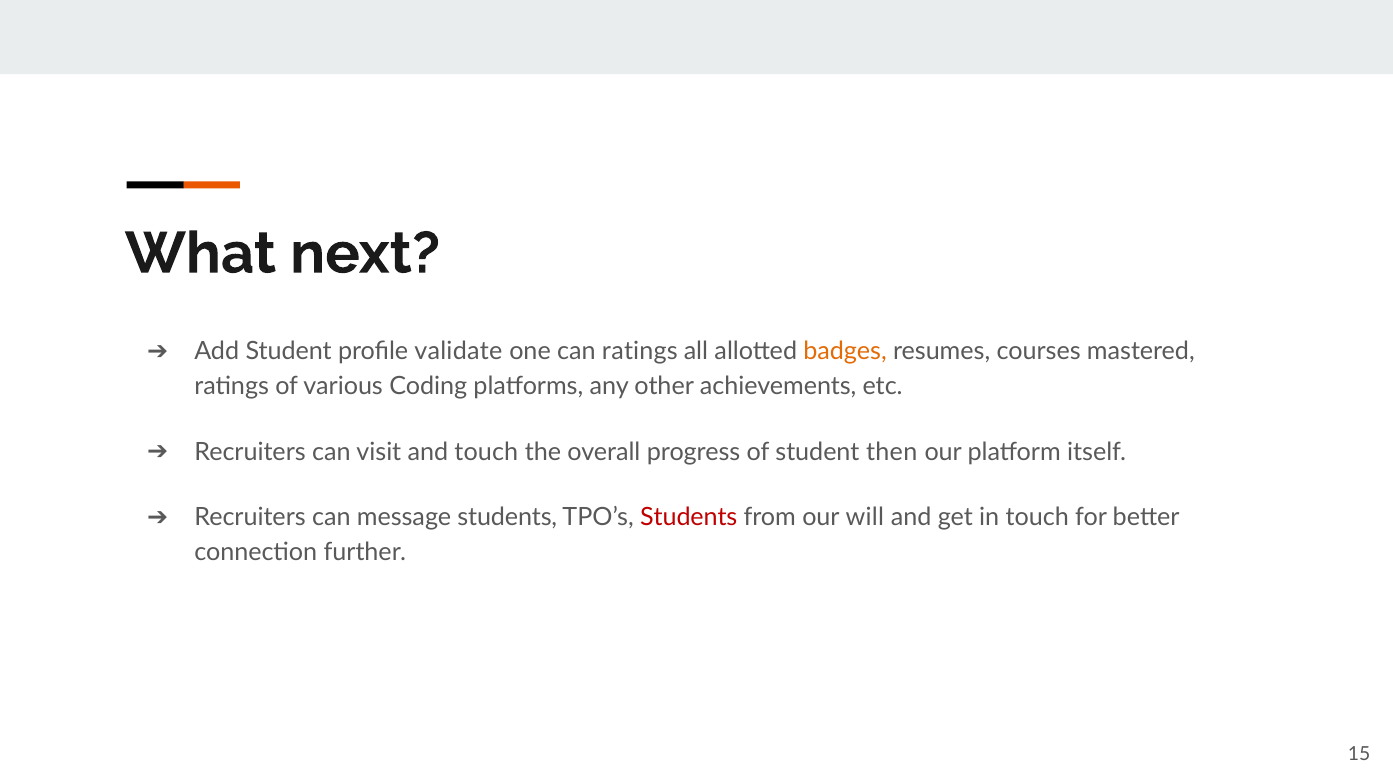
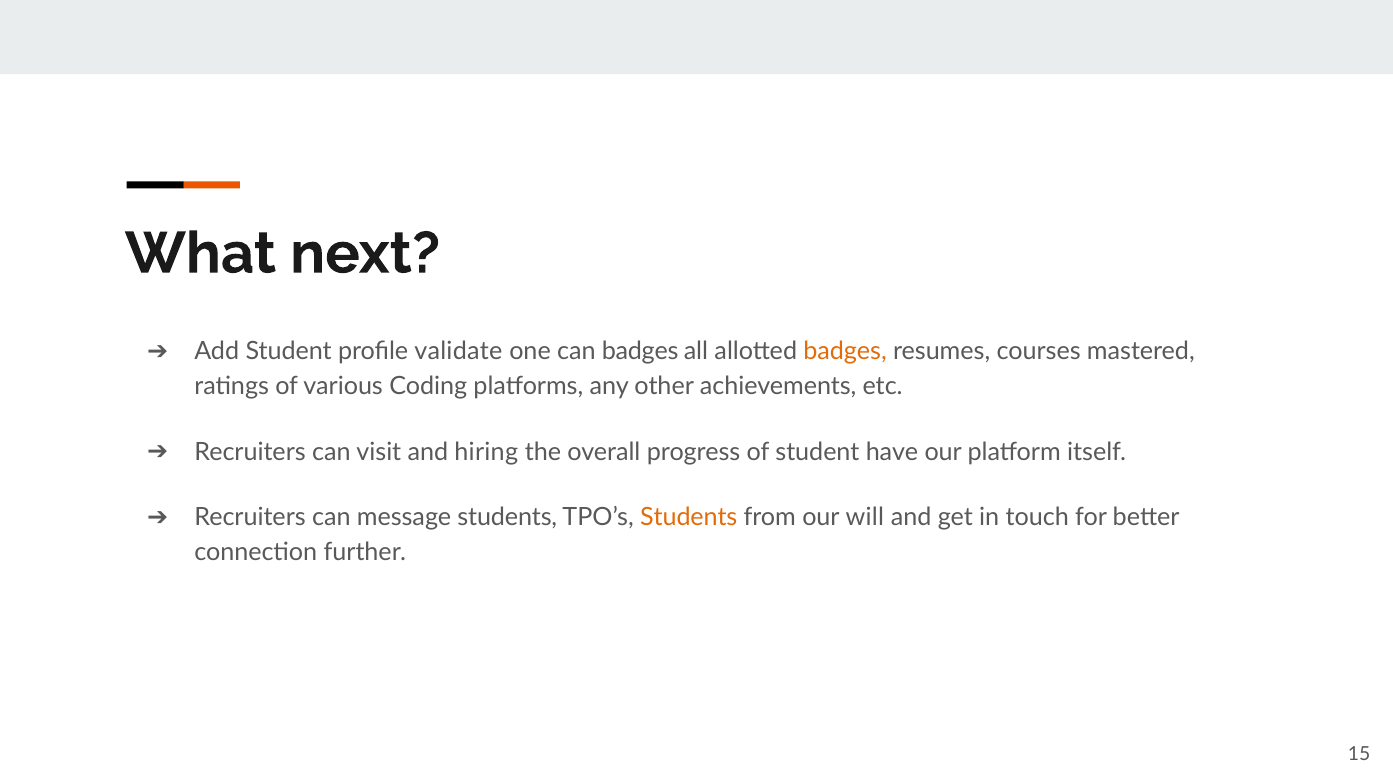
can ratings: ratings -> badges
and touch: touch -> hiring
then: then -> have
Students at (689, 518) colour: red -> orange
